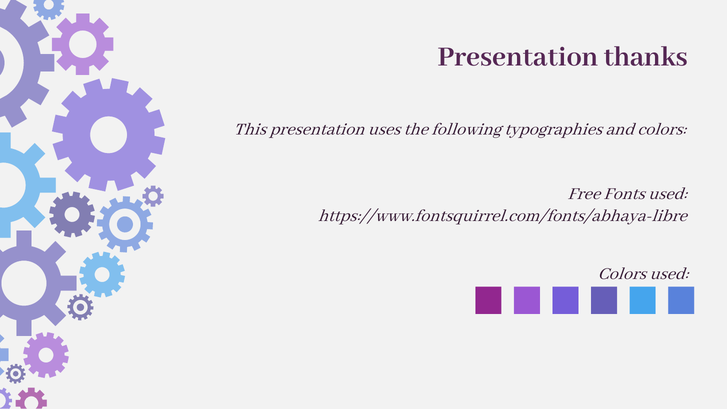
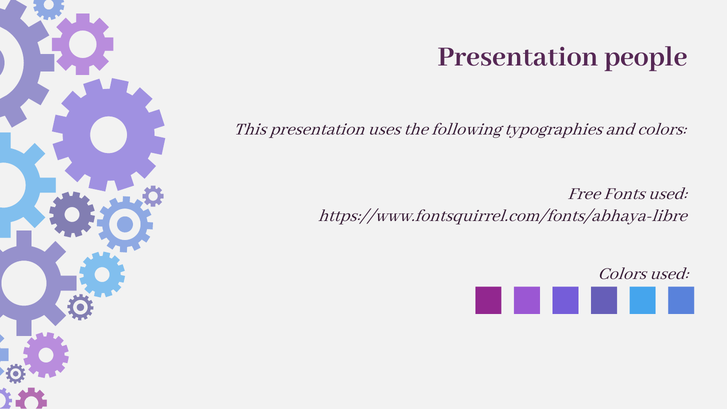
thanks: thanks -> people
